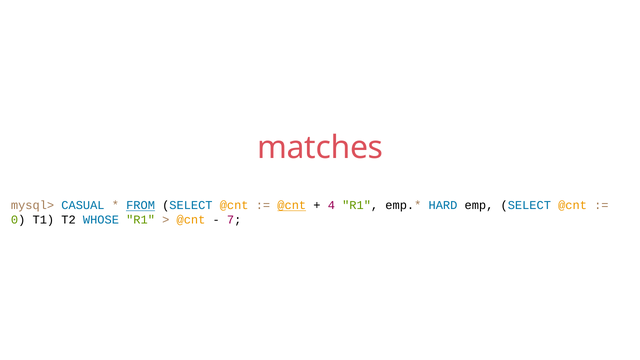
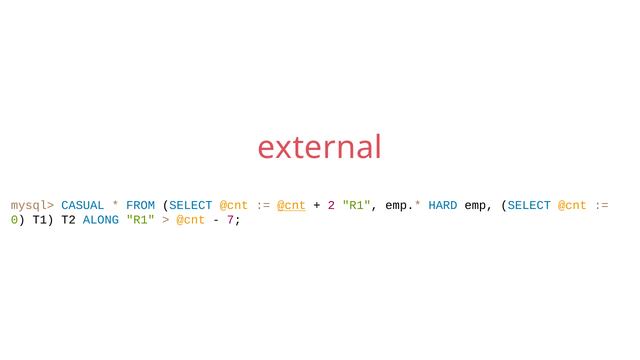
matches: matches -> external
FROM underline: present -> none
4: 4 -> 2
WHOSE: WHOSE -> ALONG
